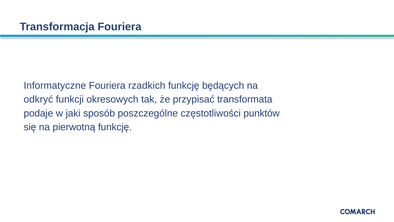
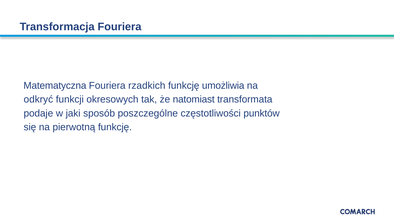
Informatyczne: Informatyczne -> Matematyczna
będących: będących -> umożliwia
przypisać: przypisać -> natomiast
